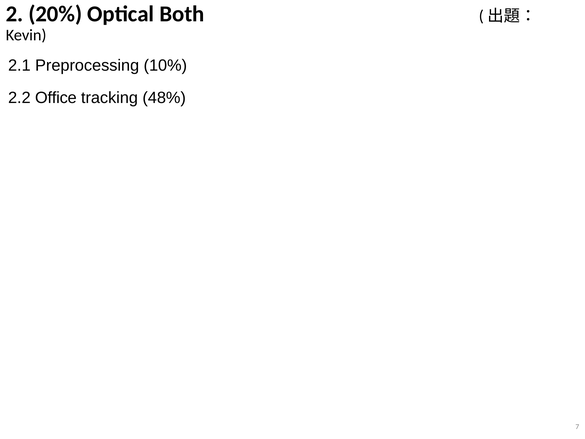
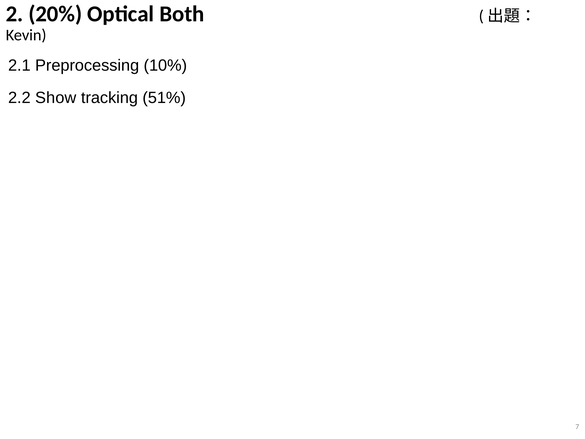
Office: Office -> Show
48%: 48% -> 51%
